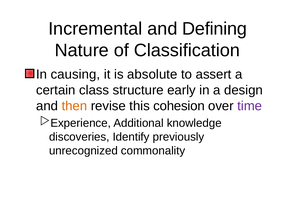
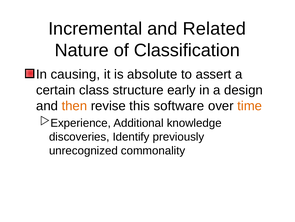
Defining: Defining -> Related
cohesion: cohesion -> software
time colour: purple -> orange
